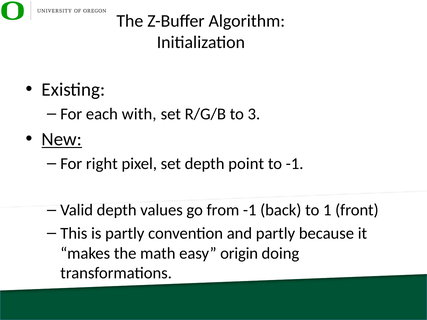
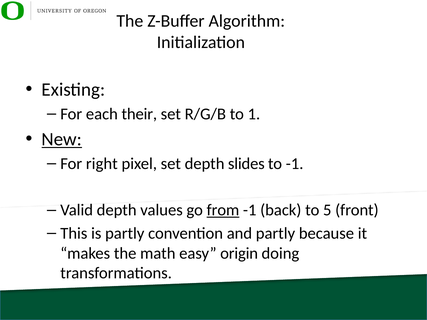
with: with -> their
3: 3 -> 1
point: point -> slides
from underline: none -> present
1: 1 -> 5
